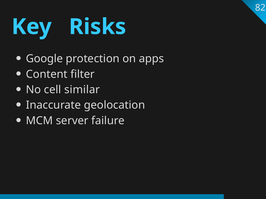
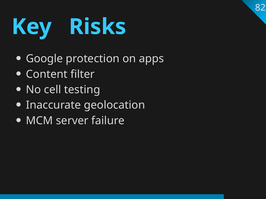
similar: similar -> testing
